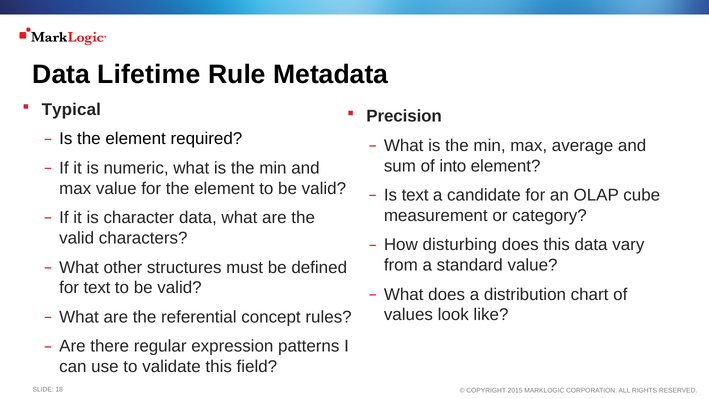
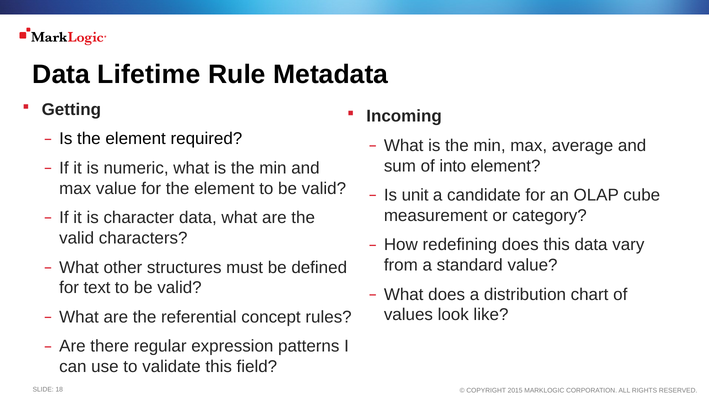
Typical: Typical -> Getting
Precision: Precision -> Incoming
Is text: text -> unit
disturbing: disturbing -> redefining
